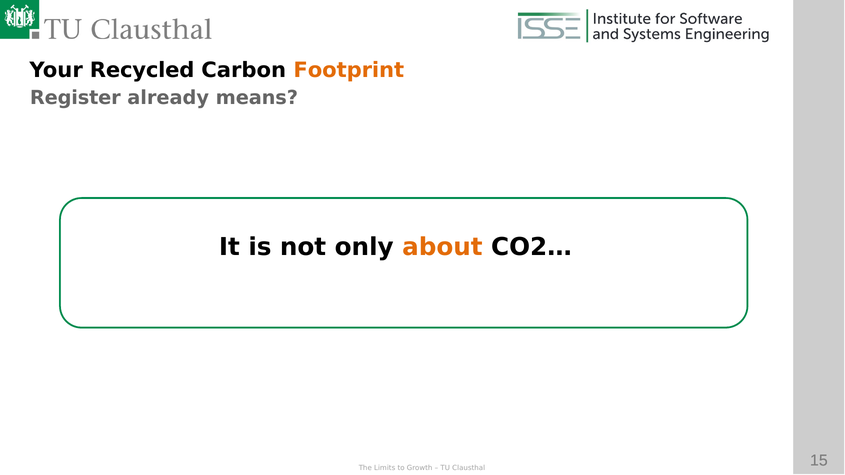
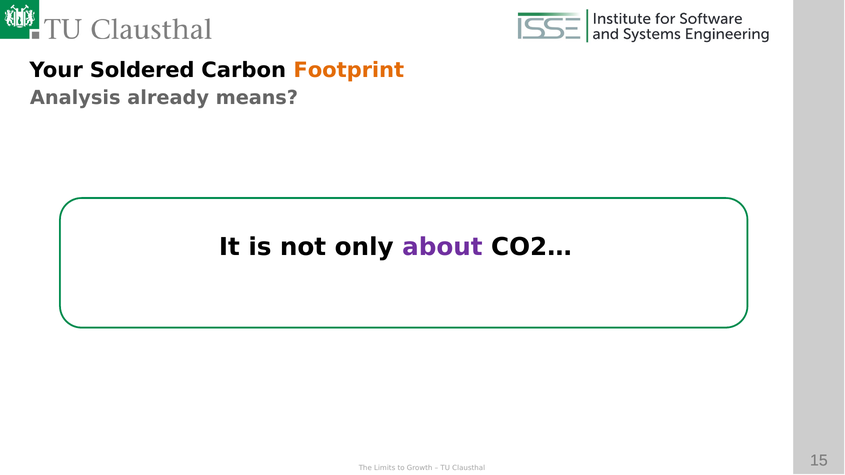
Recycled: Recycled -> Soldered
Register: Register -> Analysis
about colour: orange -> purple
